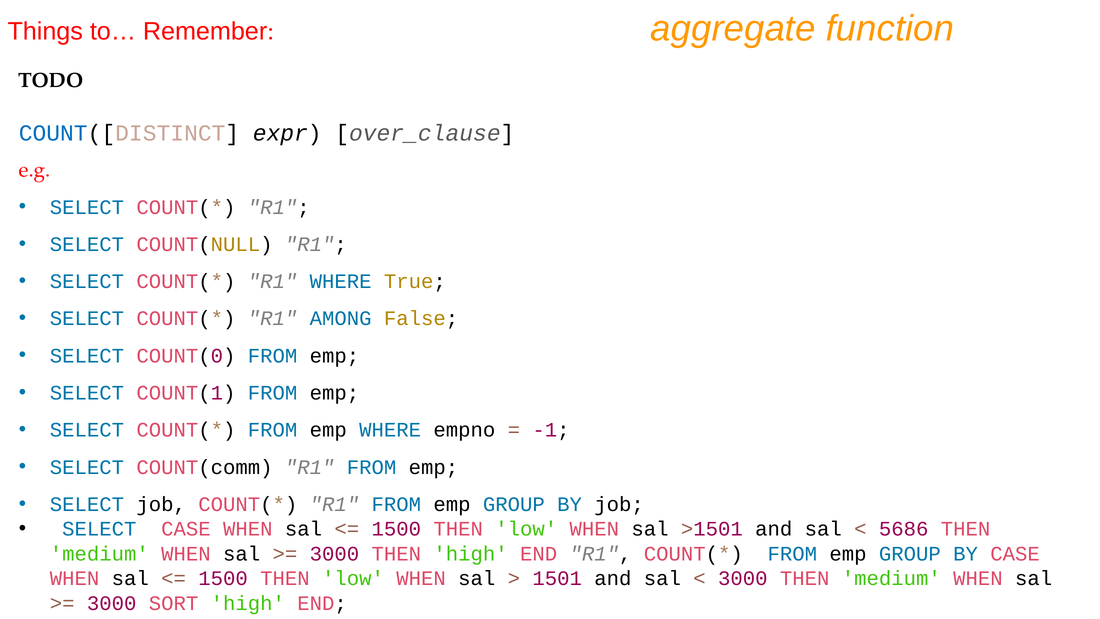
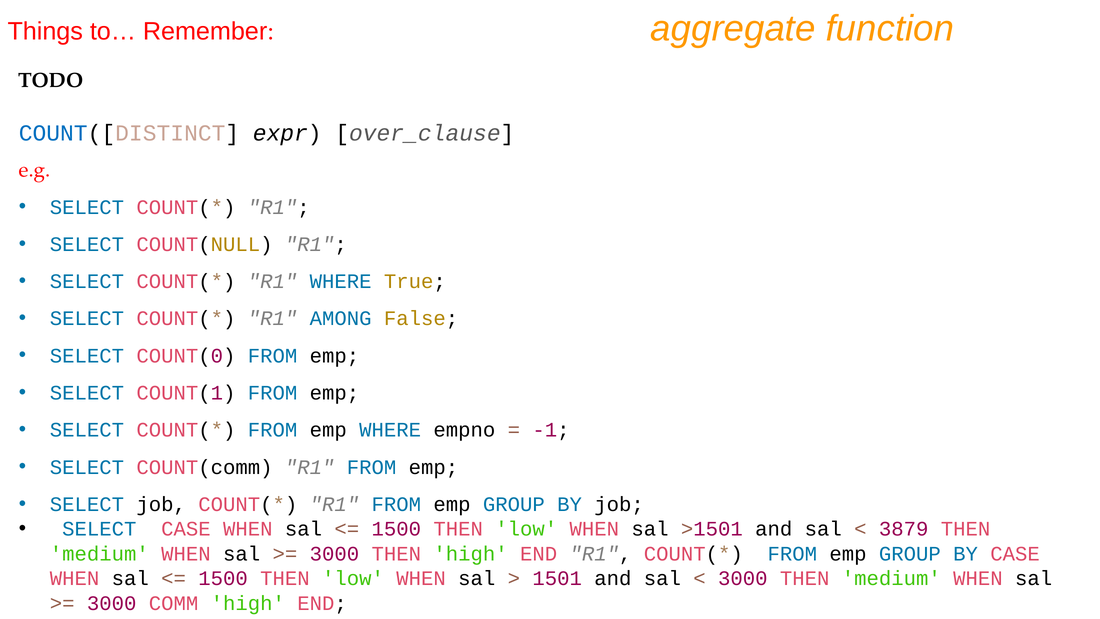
5686: 5686 -> 3879
SORT: SORT -> COMM
